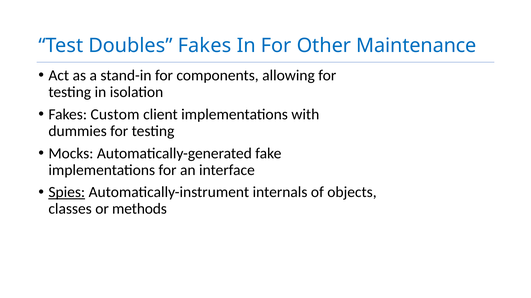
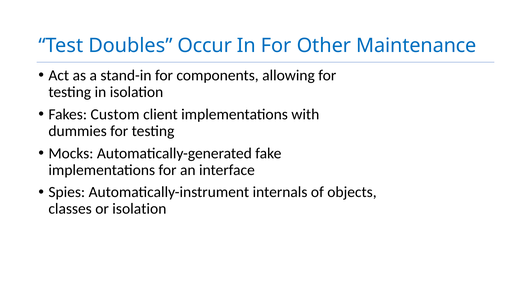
Doubles Fakes: Fakes -> Occur
Spies underline: present -> none
or methods: methods -> isolation
